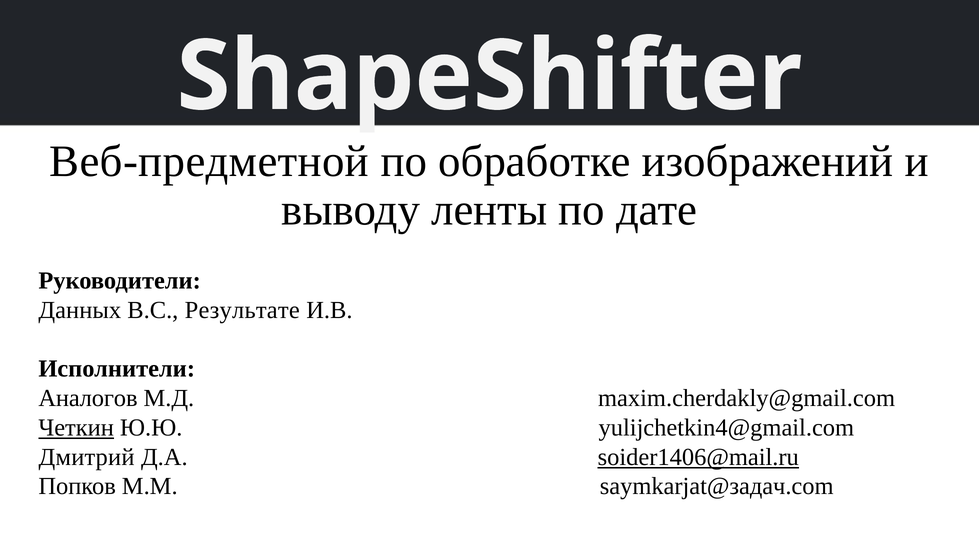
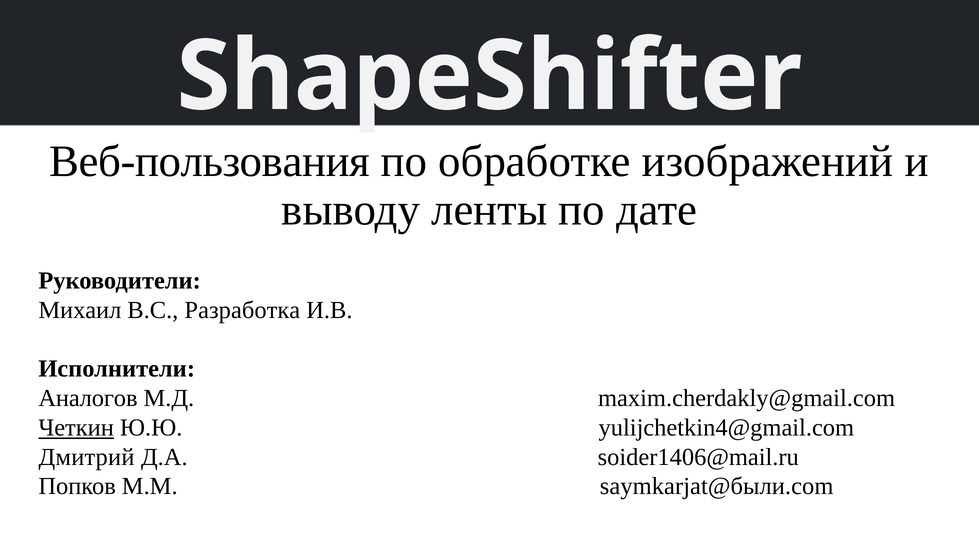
Веб-предметной: Веб-предметной -> Веб-пользования
Данных: Данных -> Михаил
Результате: Результате -> Разработка
soider1406@mail.ru underline: present -> none
saymkarjat@задач.com: saymkarjat@задач.com -> saymkarjat@были.com
